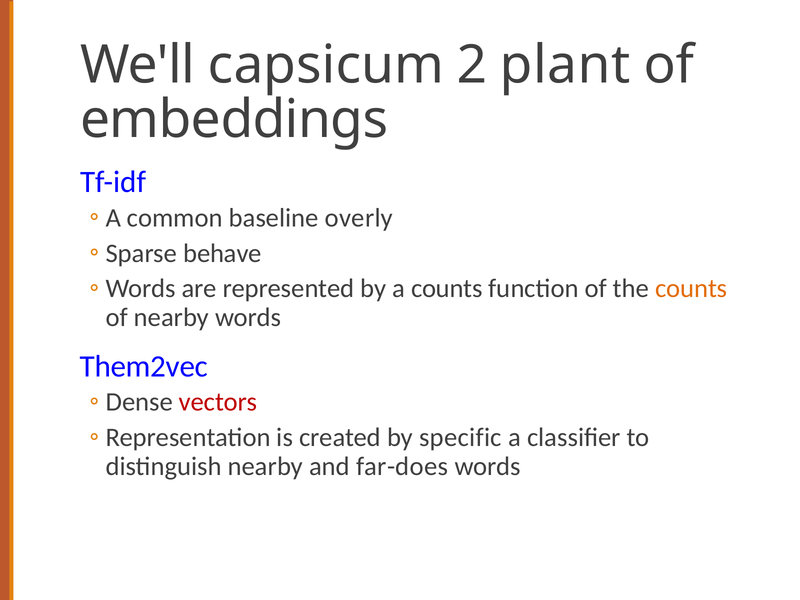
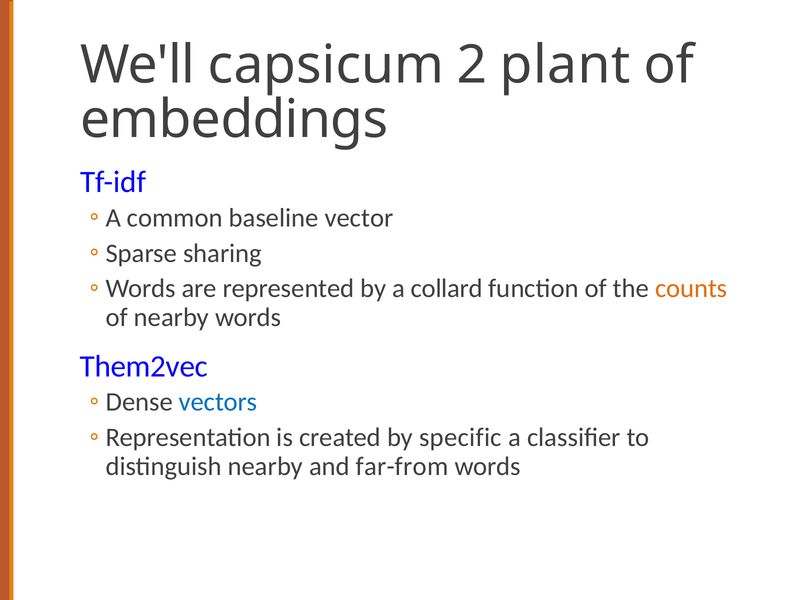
overly: overly -> vector
behave: behave -> sharing
a counts: counts -> collard
vectors colour: red -> blue
far-does: far-does -> far-from
